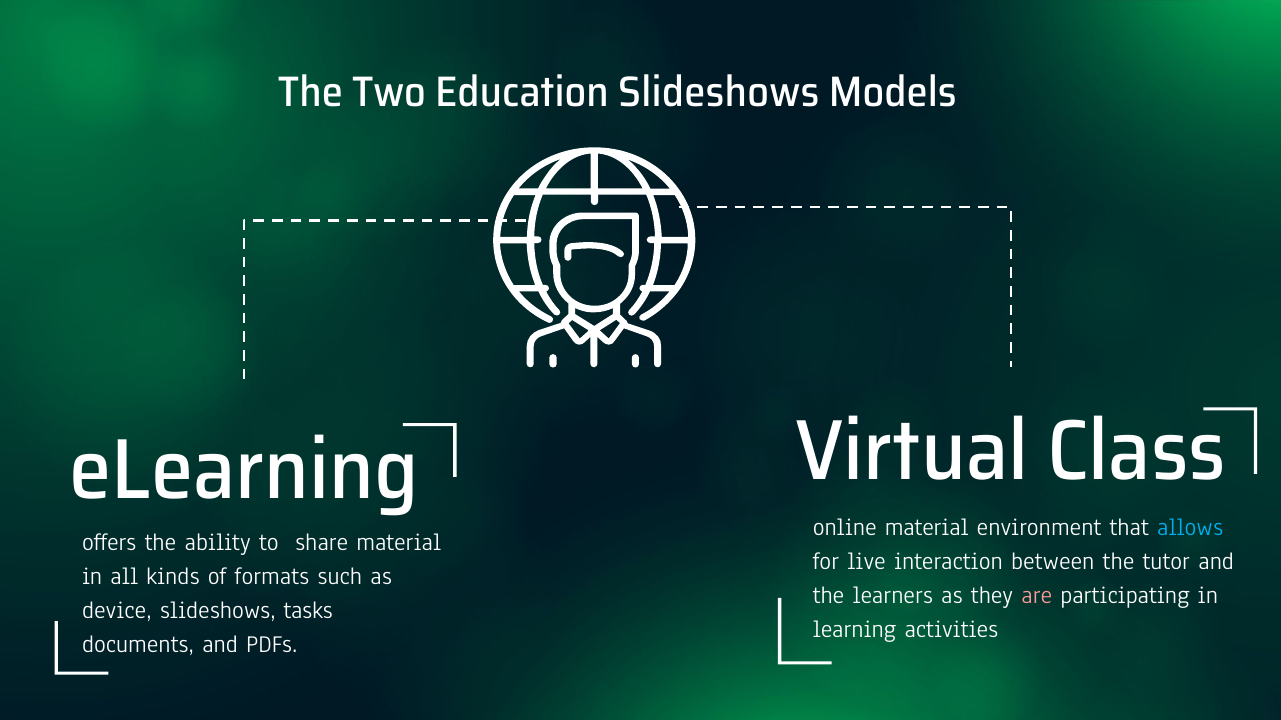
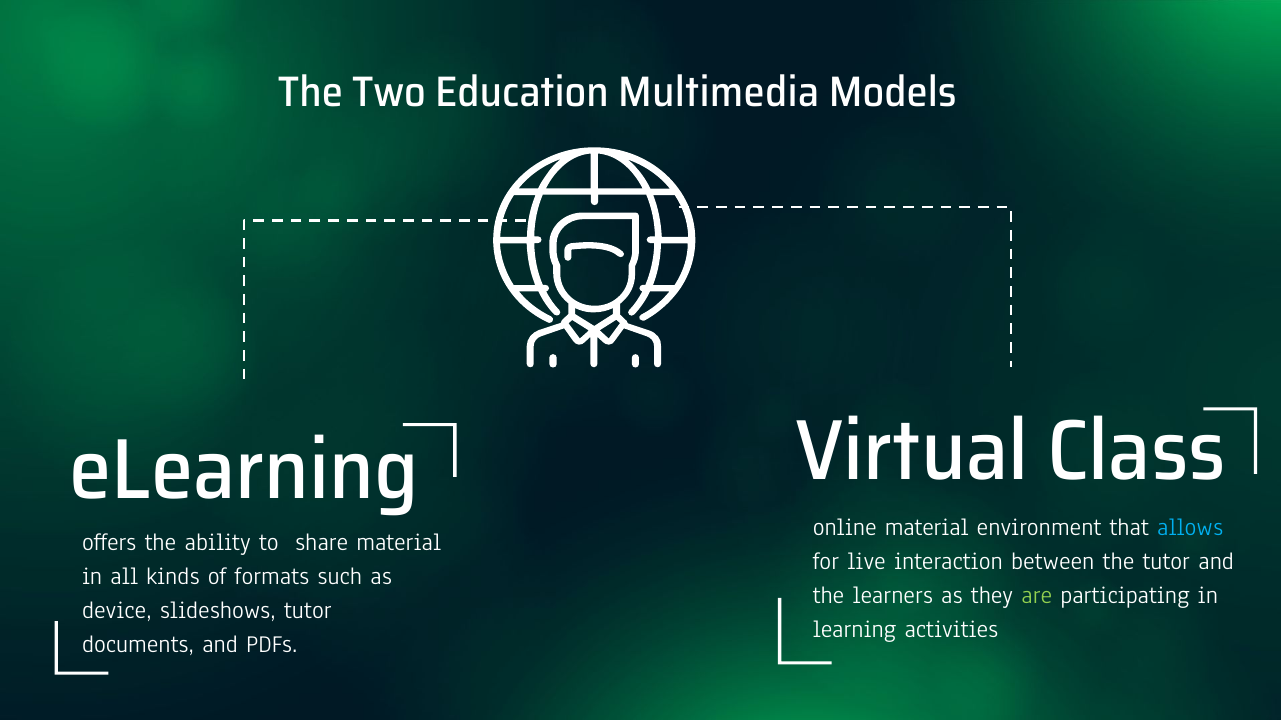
Education Slideshows: Slideshows -> Multimedia
are colour: pink -> light green
slideshows tasks: tasks -> tutor
